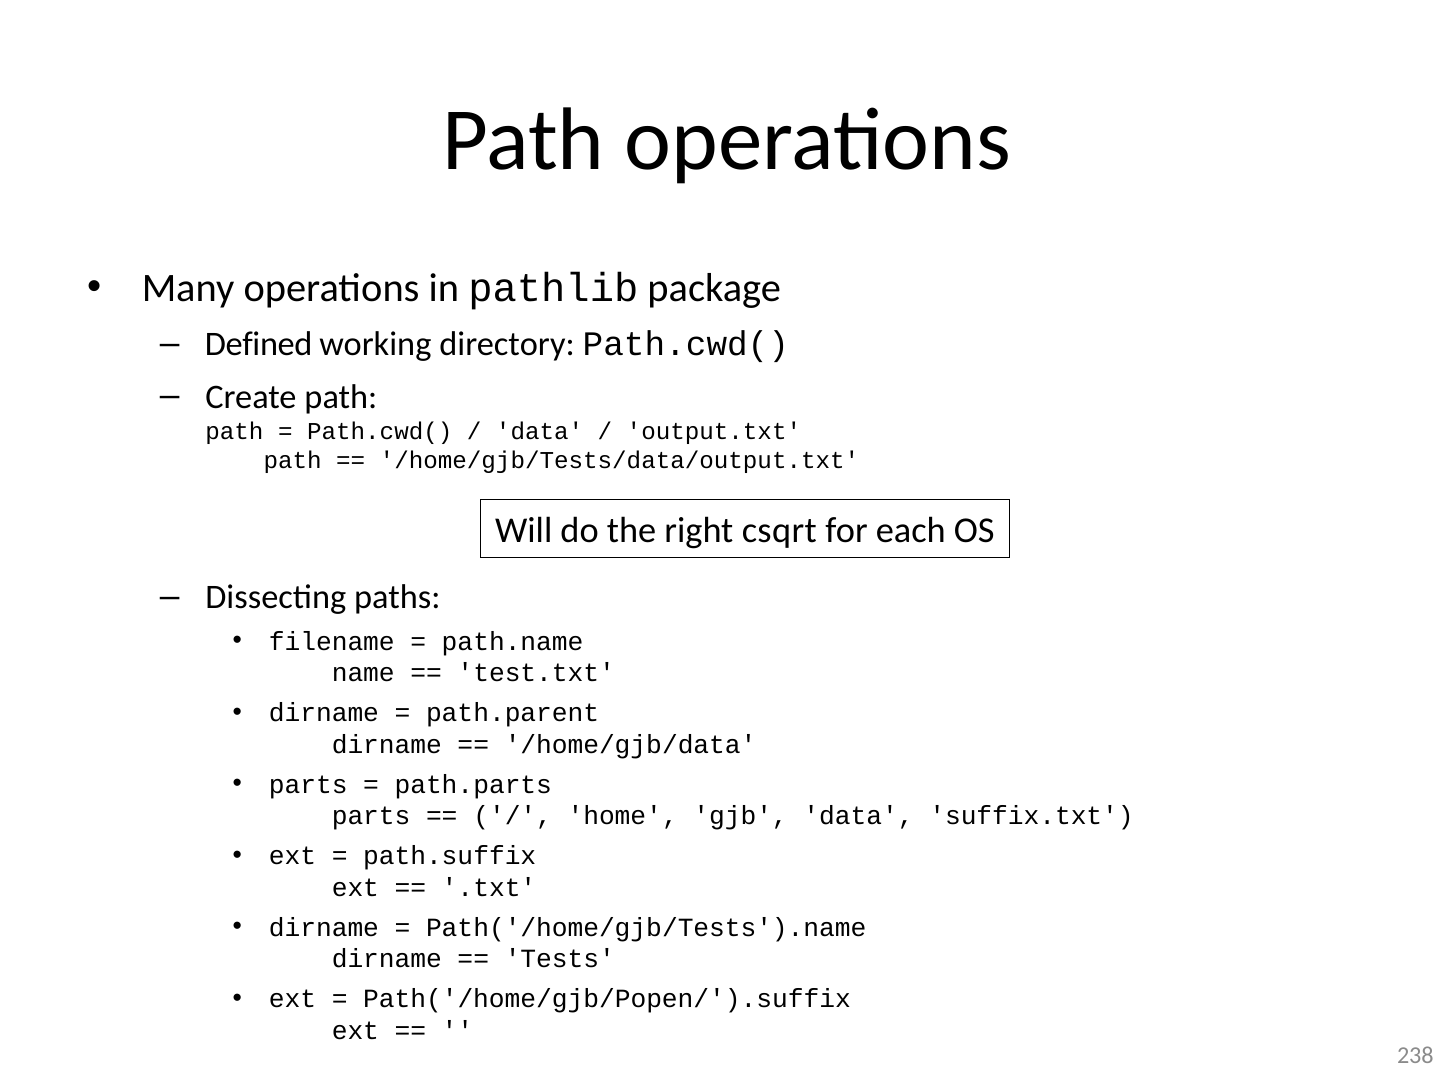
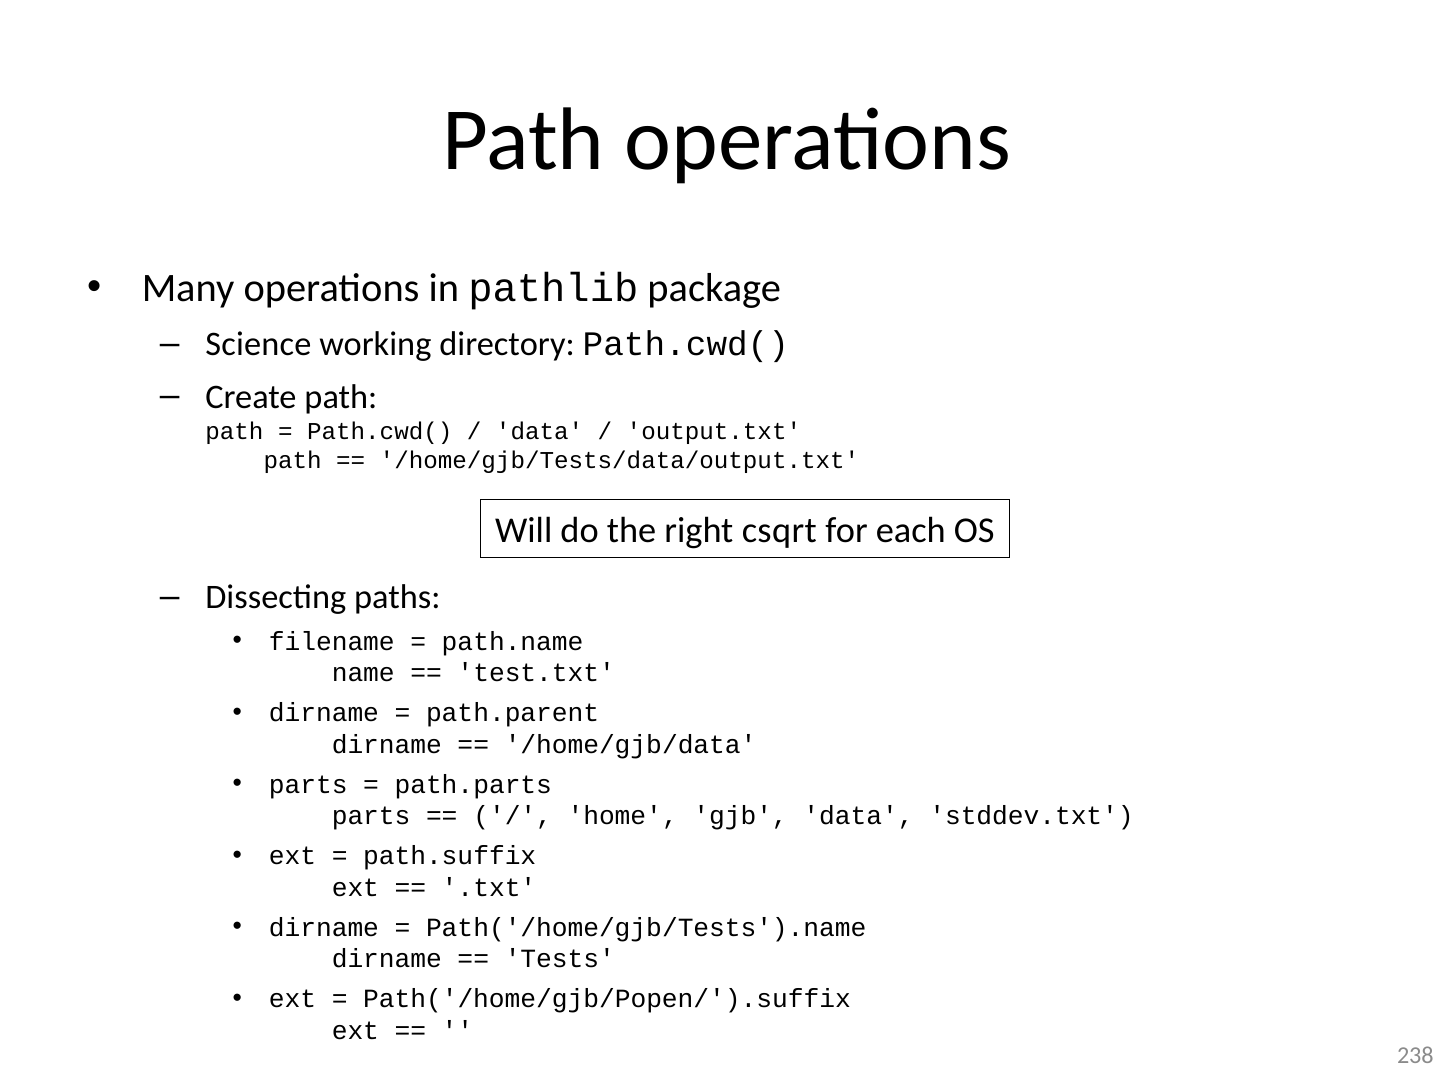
Defined: Defined -> Science
suffix.txt: suffix.txt -> stddev.txt
